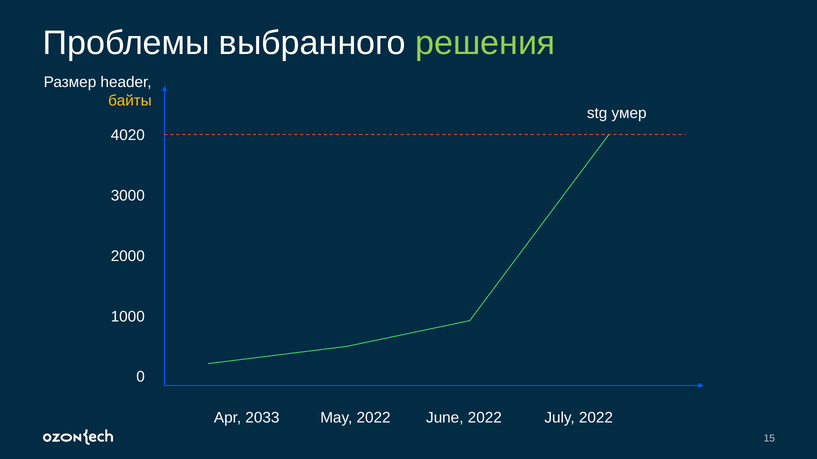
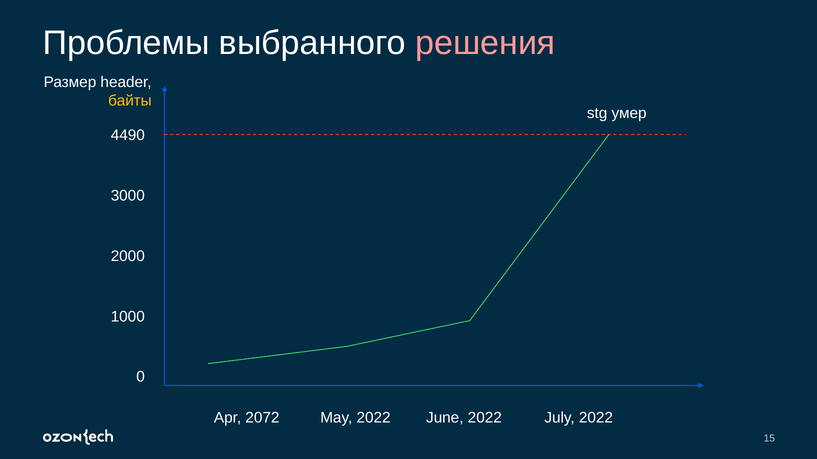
решения colour: light green -> pink
4020: 4020 -> 4490
2033: 2033 -> 2072
